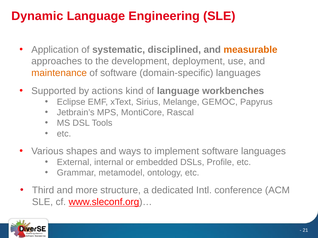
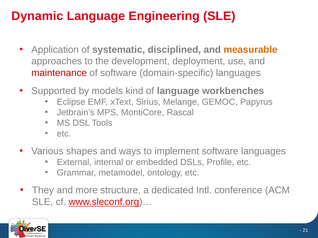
maintenance colour: orange -> red
actions: actions -> models
Third: Third -> They
